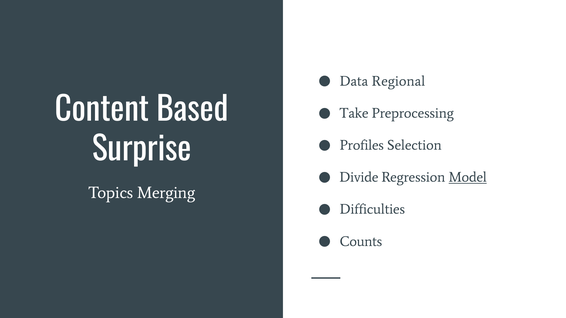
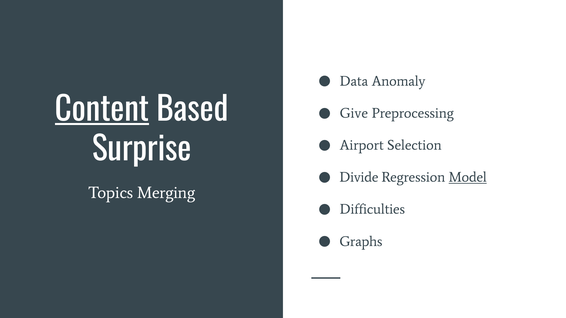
Regional: Regional -> Anomaly
Content underline: none -> present
Take: Take -> Give
Profiles: Profiles -> Airport
Counts: Counts -> Graphs
